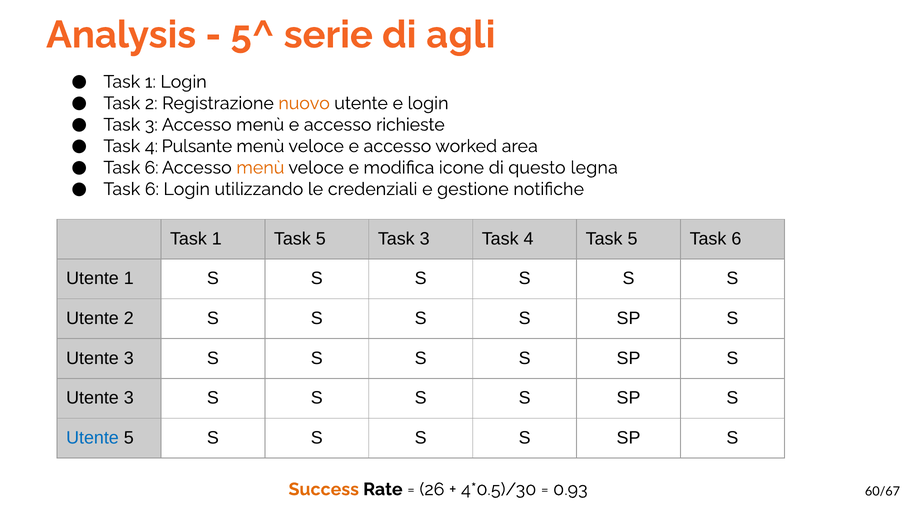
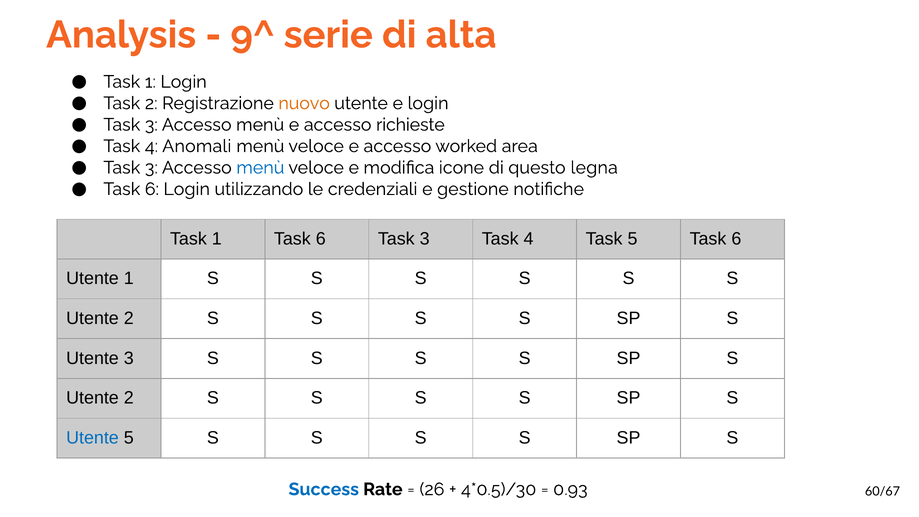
5^: 5^ -> 9^
agli: agli -> alta
Pulsante: Pulsante -> Anomali
6 at (152, 168): 6 -> 3
menù at (260, 168) colour: orange -> blue
1 Task 5: 5 -> 6
3 at (129, 398): 3 -> 2
Success colour: orange -> blue
